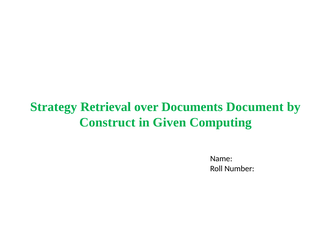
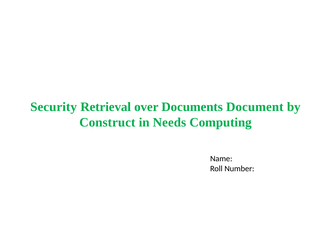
Strategy: Strategy -> Security
Given: Given -> Needs
